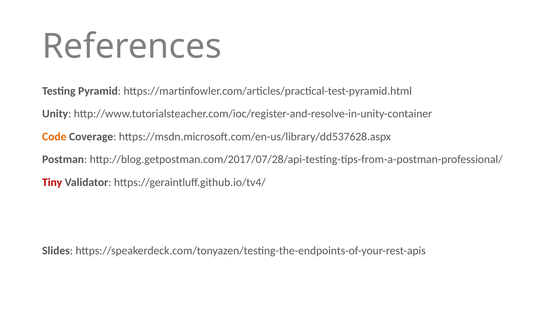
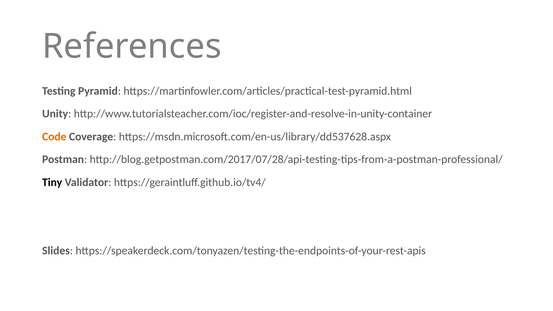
Tiny colour: red -> black
